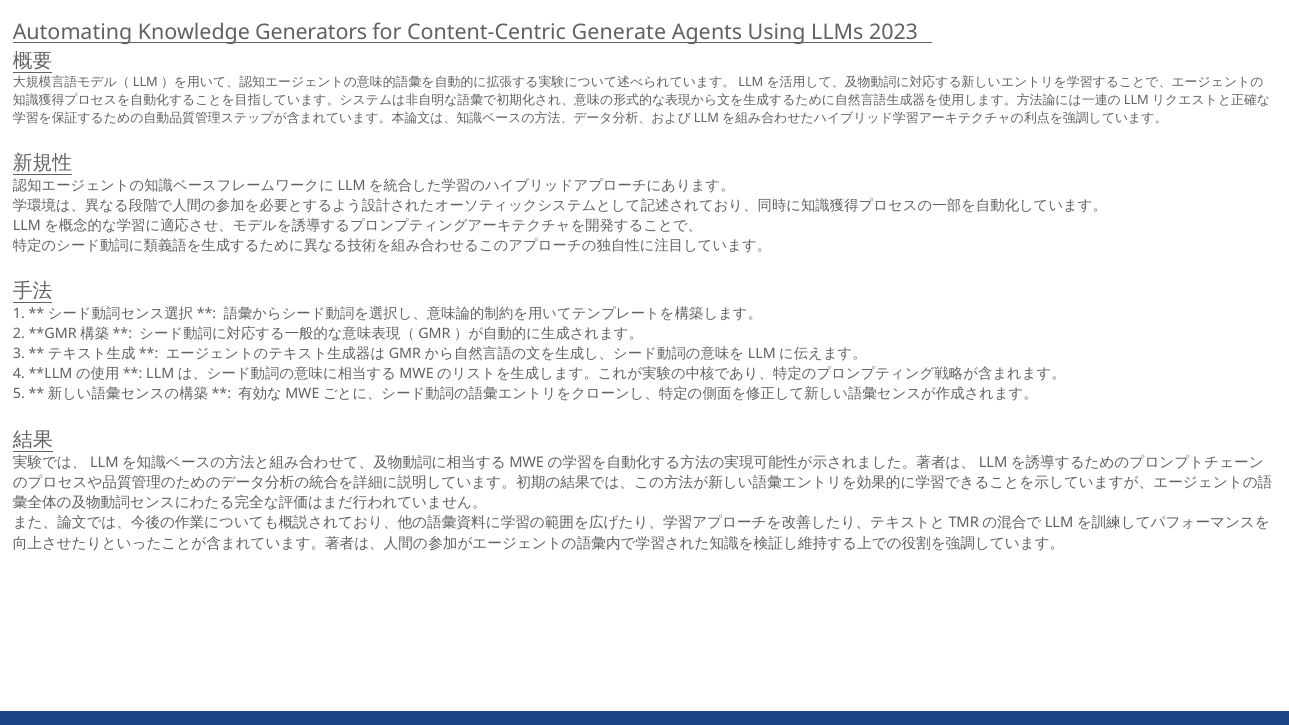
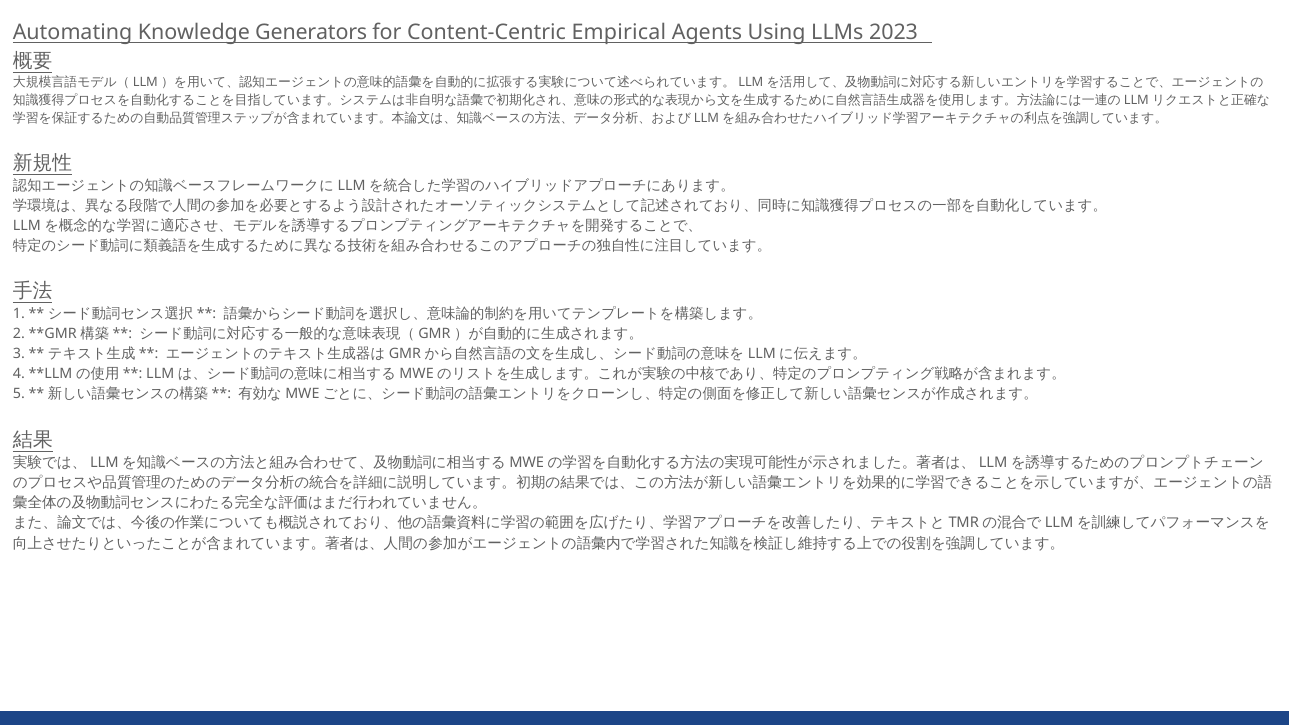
Generate: Generate -> Empirical
